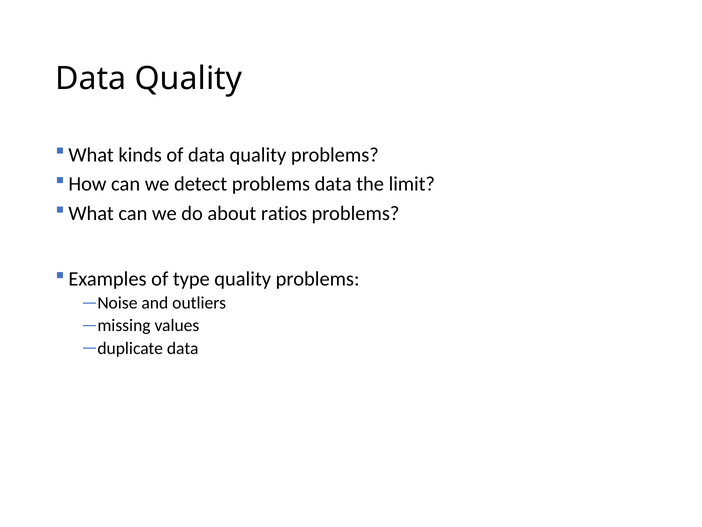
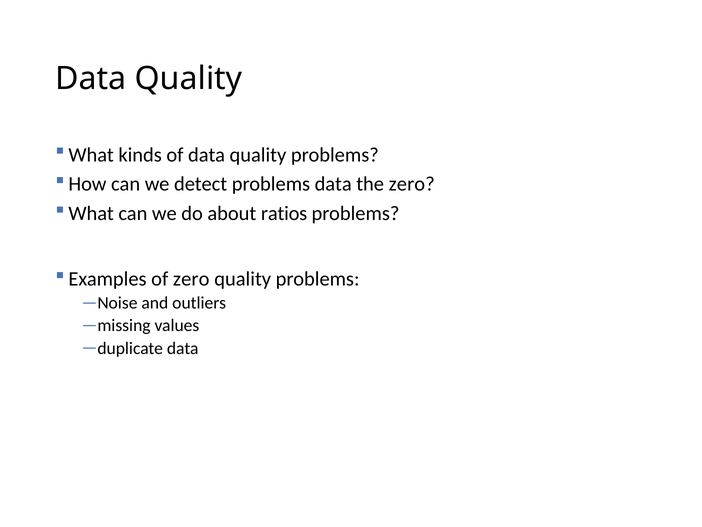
the limit: limit -> zero
of type: type -> zero
